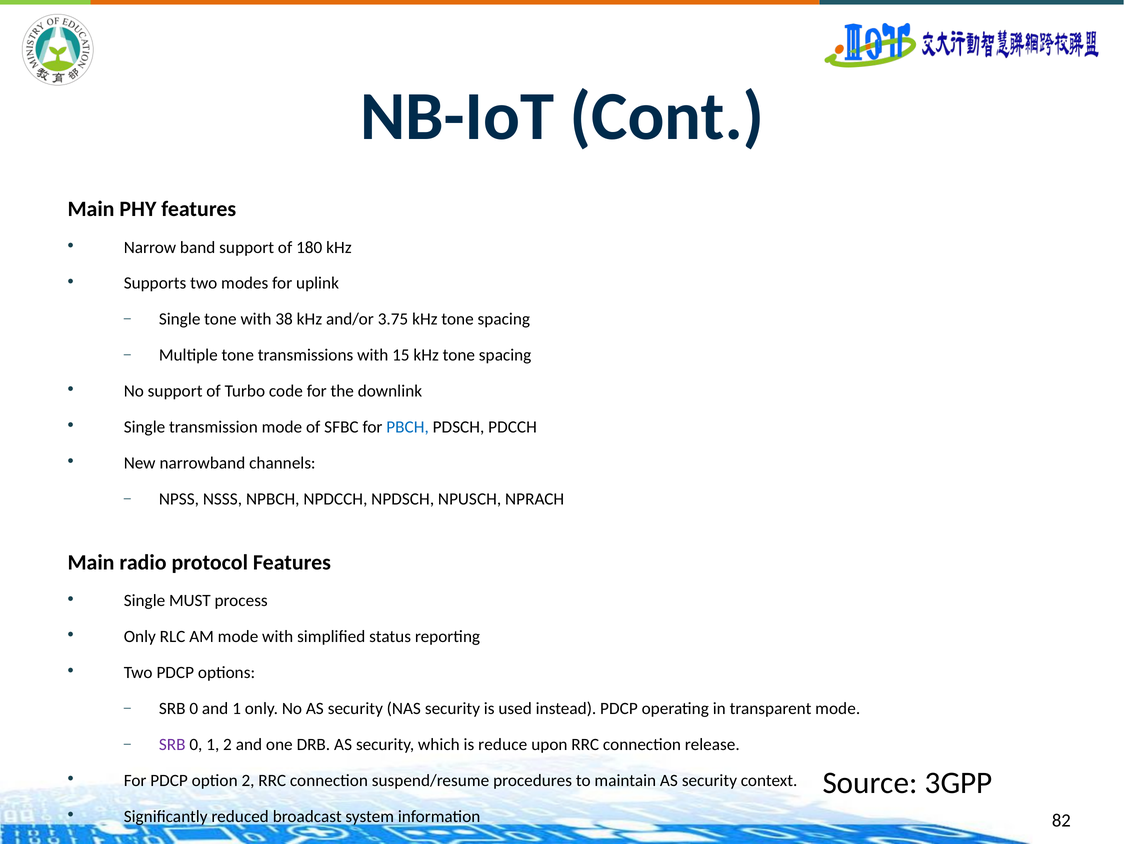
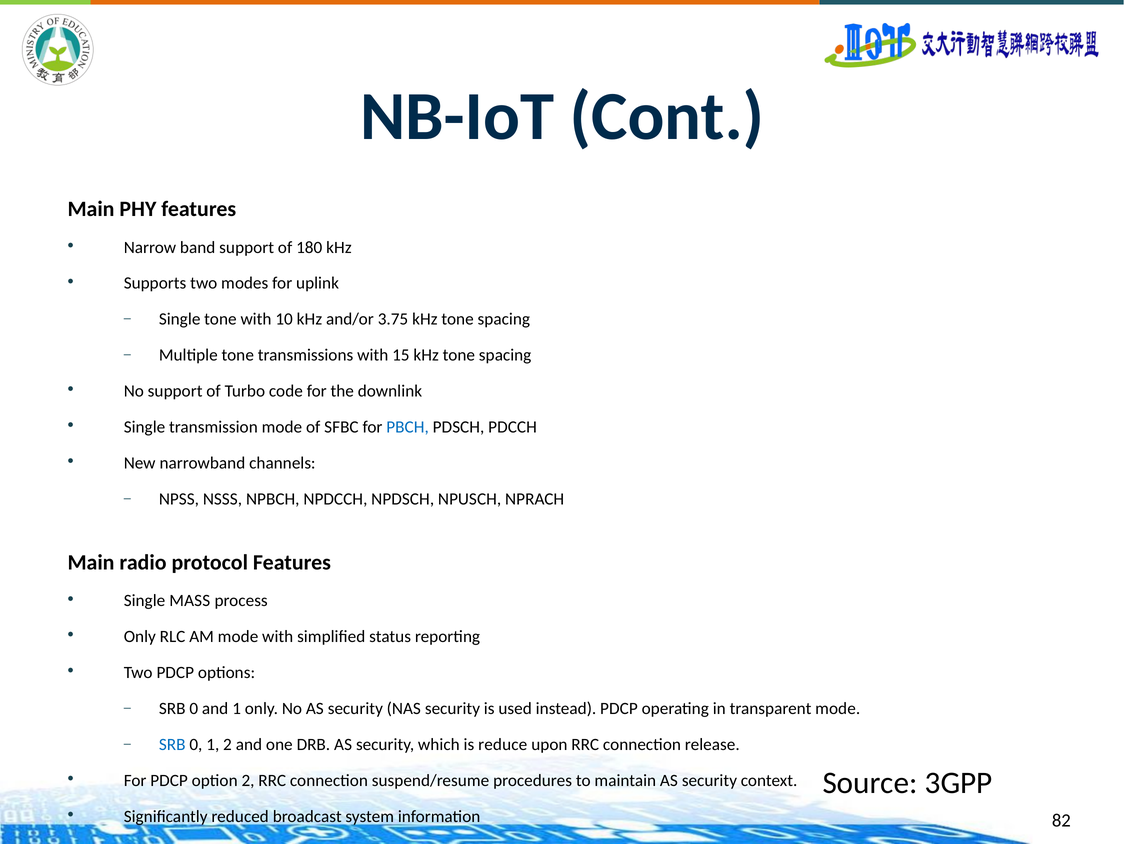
38: 38 -> 10
MUST: MUST -> MASS
SRB at (172, 744) colour: purple -> blue
